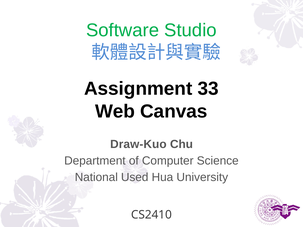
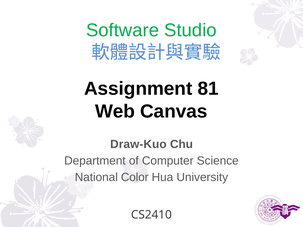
33: 33 -> 81
Used: Used -> Color
